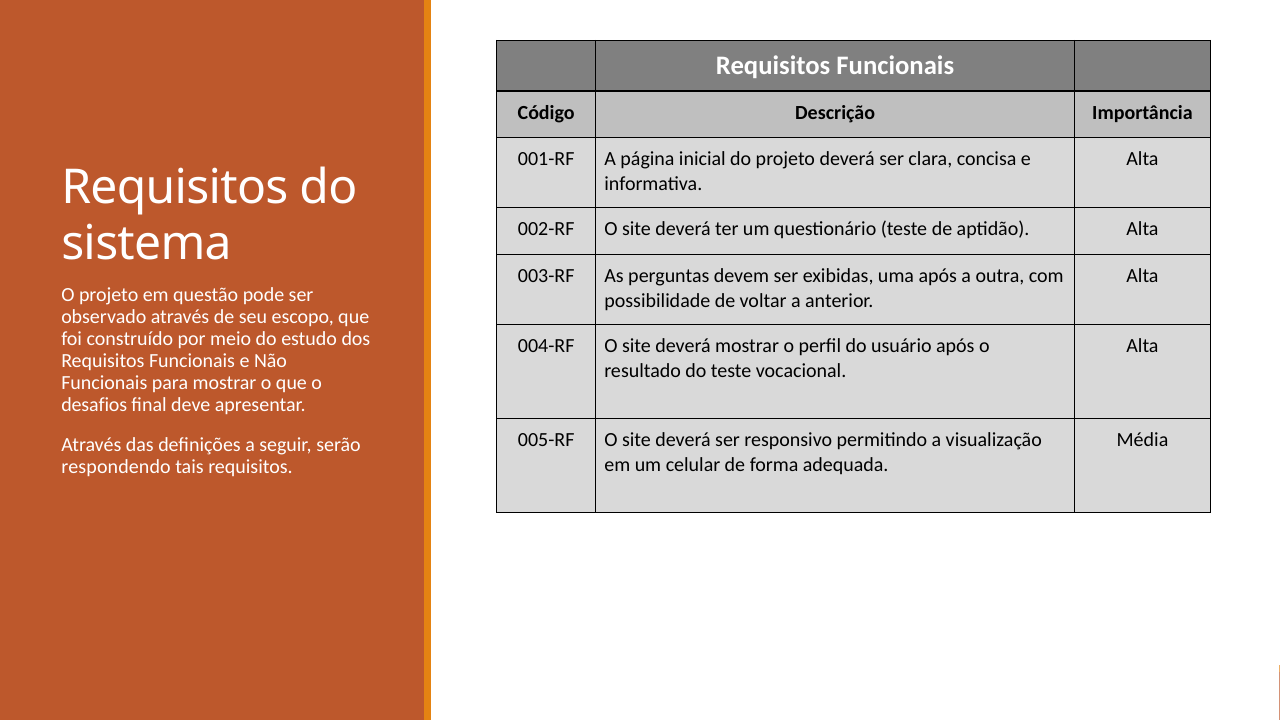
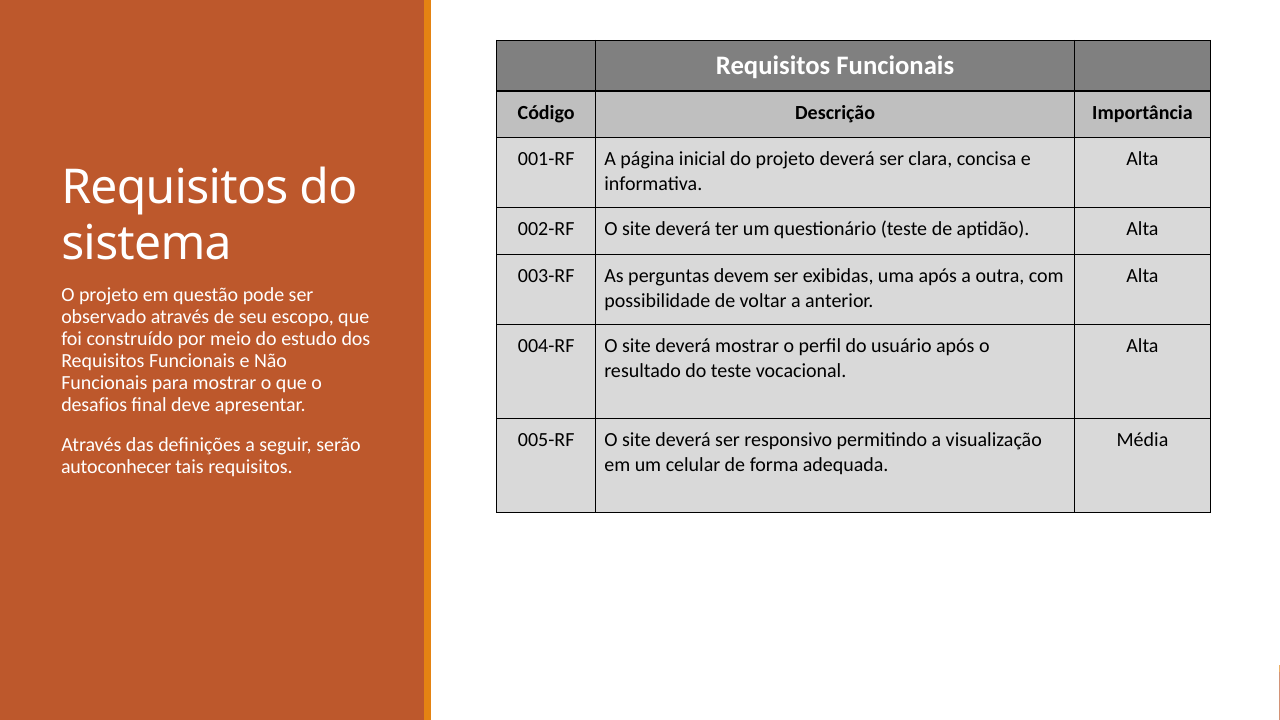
respondendo: respondendo -> autoconhecer
